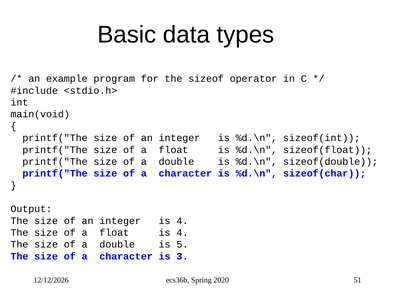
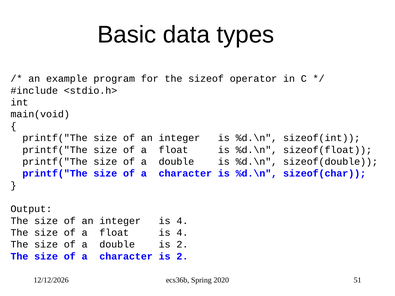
double is 5: 5 -> 2
character is 3: 3 -> 2
